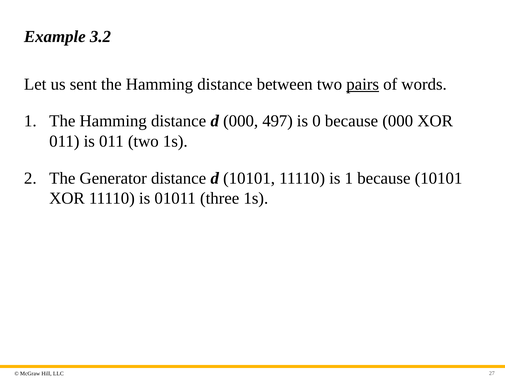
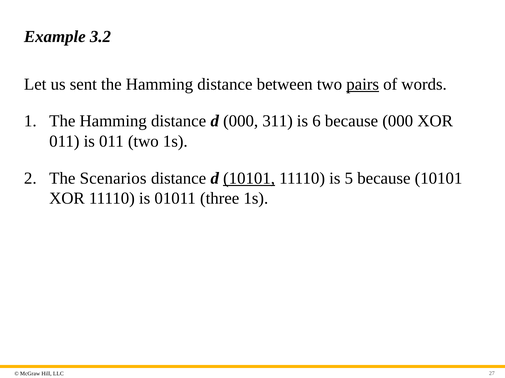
497: 497 -> 311
0: 0 -> 6
Generator: Generator -> Scenarios
10101 at (249, 179) underline: none -> present
is 1: 1 -> 5
